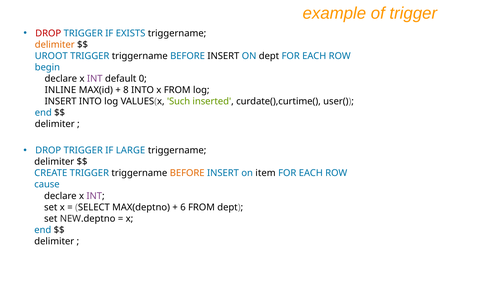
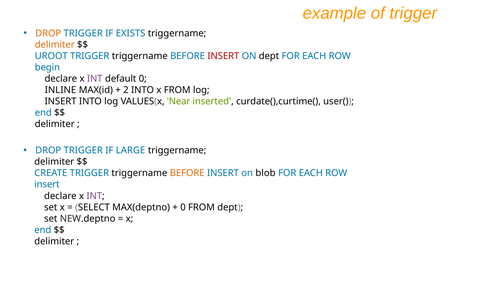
DROP at (48, 33) colour: red -> orange
INSERT at (223, 56) colour: black -> red
8: 8 -> 2
Such: Such -> Near
item: item -> blob
cause at (47, 184): cause -> insert
6 at (183, 207): 6 -> 0
